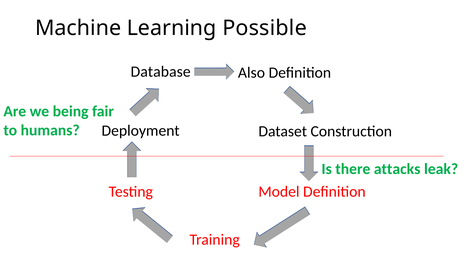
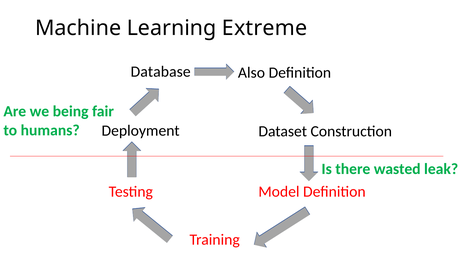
Possible: Possible -> Extreme
attacks: attacks -> wasted
